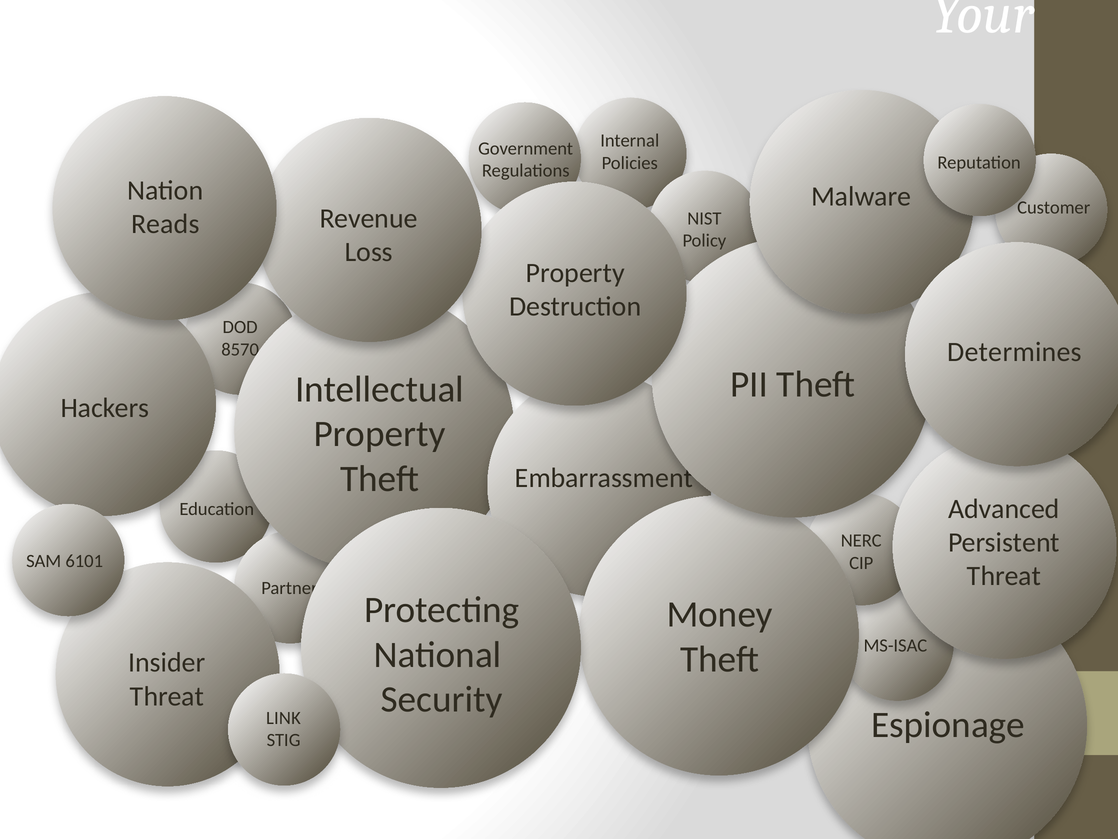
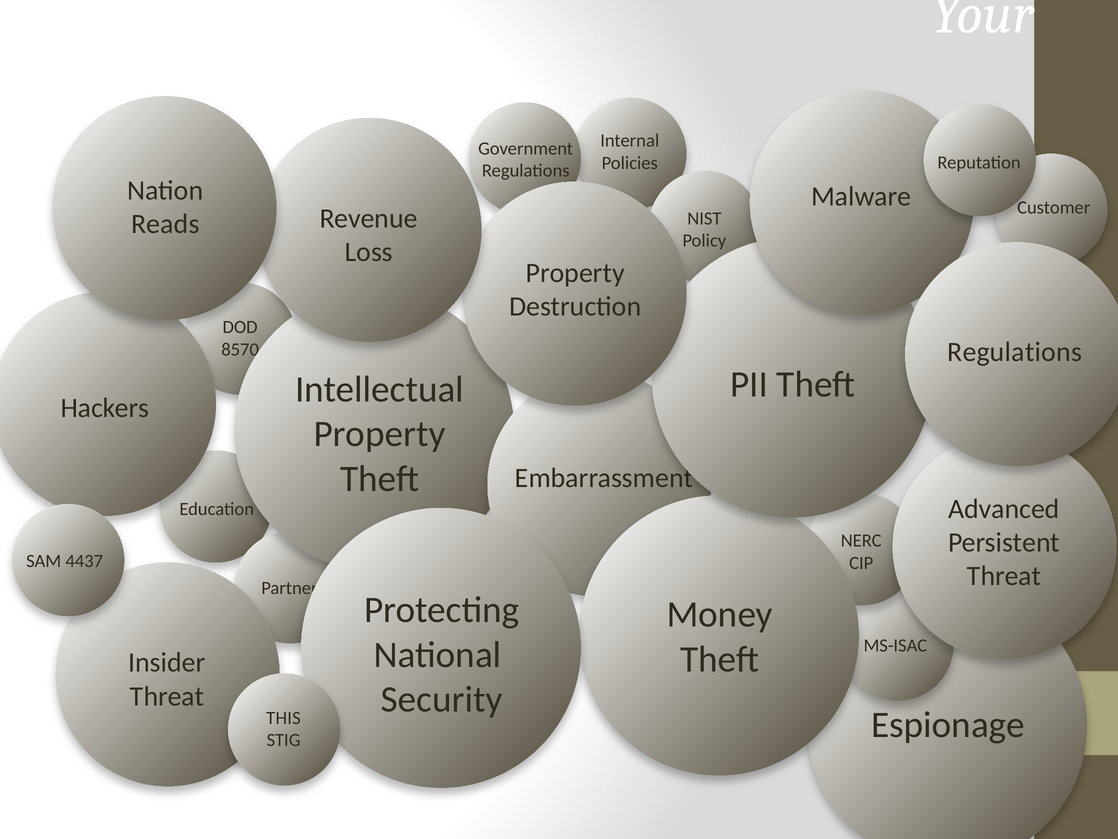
Determines at (1015, 352): Determines -> Regulations
6101: 6101 -> 4437
LINK: LINK -> THIS
